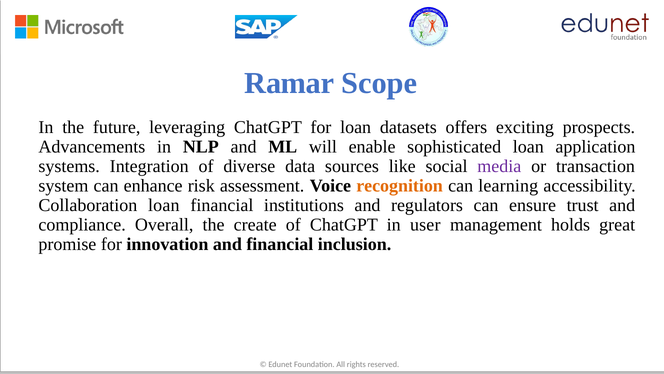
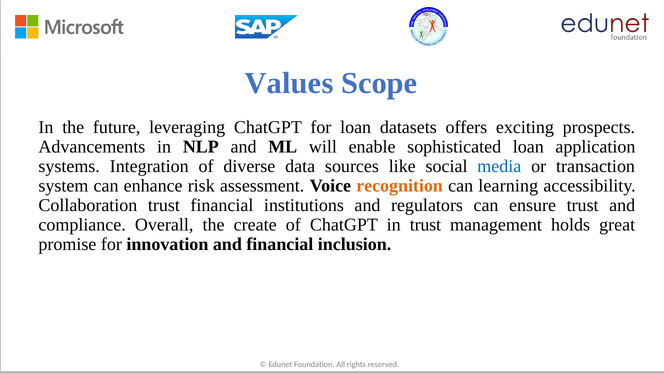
Ramar: Ramar -> Values
media colour: purple -> blue
Collaboration loan: loan -> trust
in user: user -> trust
